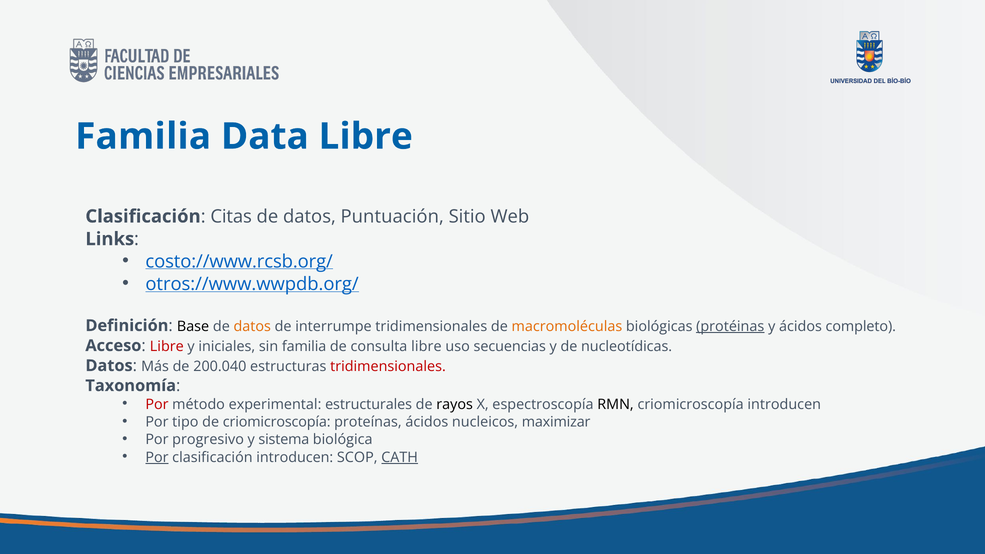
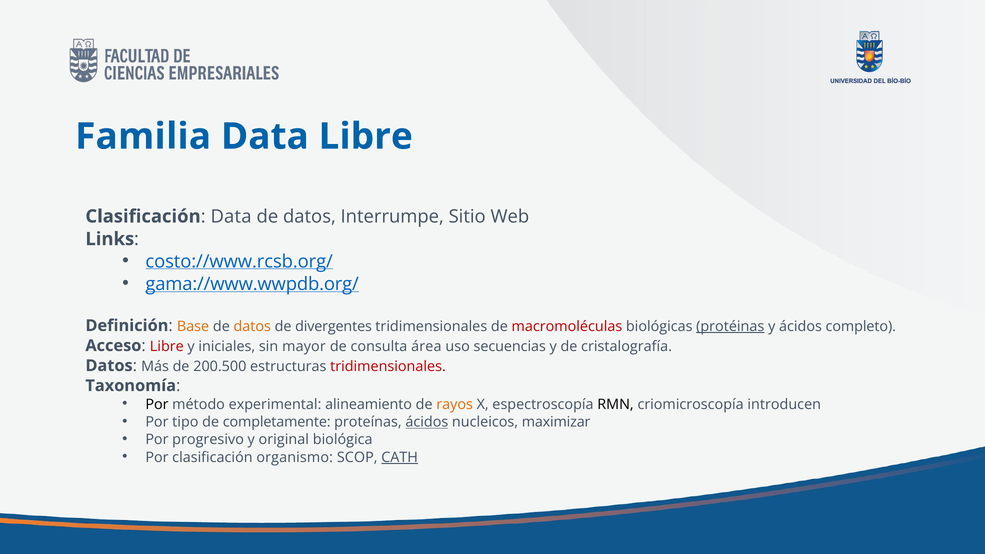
Clasificación Citas: Citas -> Data
Puntuación: Puntuación -> Interrumpe
otros://www.wwpdb.org/: otros://www.wwpdb.org/ -> gama://www.wwpdb.org/
Base colour: black -> orange
interrumpe: interrumpe -> divergentes
macromoléculas colour: orange -> red
sin familia: familia -> mayor
consulta libre: libre -> área
nucleotídicas: nucleotídicas -> cristalografía
200.040: 200.040 -> 200.500
Por at (157, 405) colour: red -> black
estructurales: estructurales -> alineamiento
rayos colour: black -> orange
de criomicroscopía: criomicroscopía -> completamente
ácidos at (427, 422) underline: none -> present
sistema: sistema -> original
Por at (157, 457) underline: present -> none
clasificación introducen: introducen -> organismo
